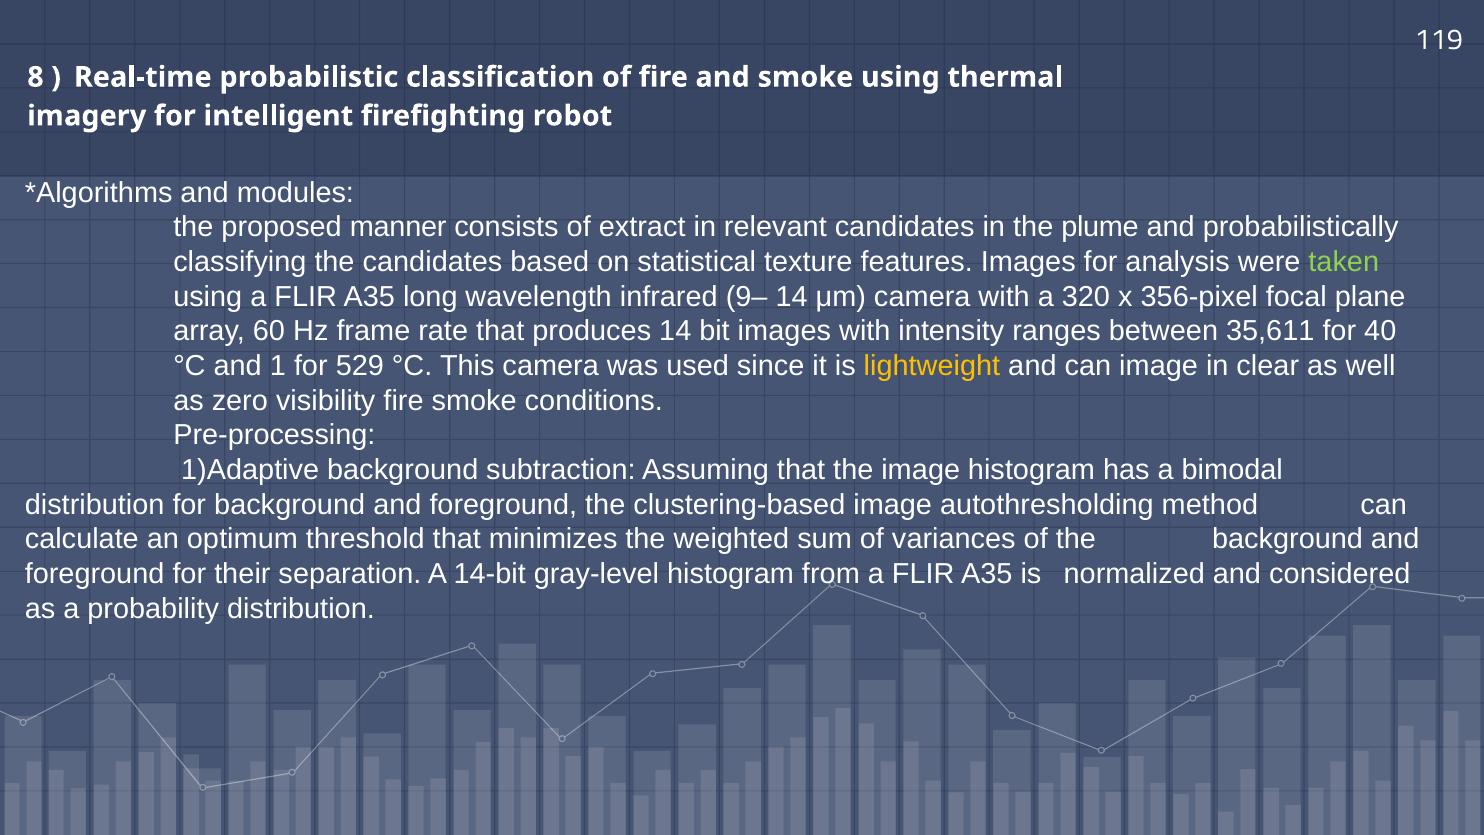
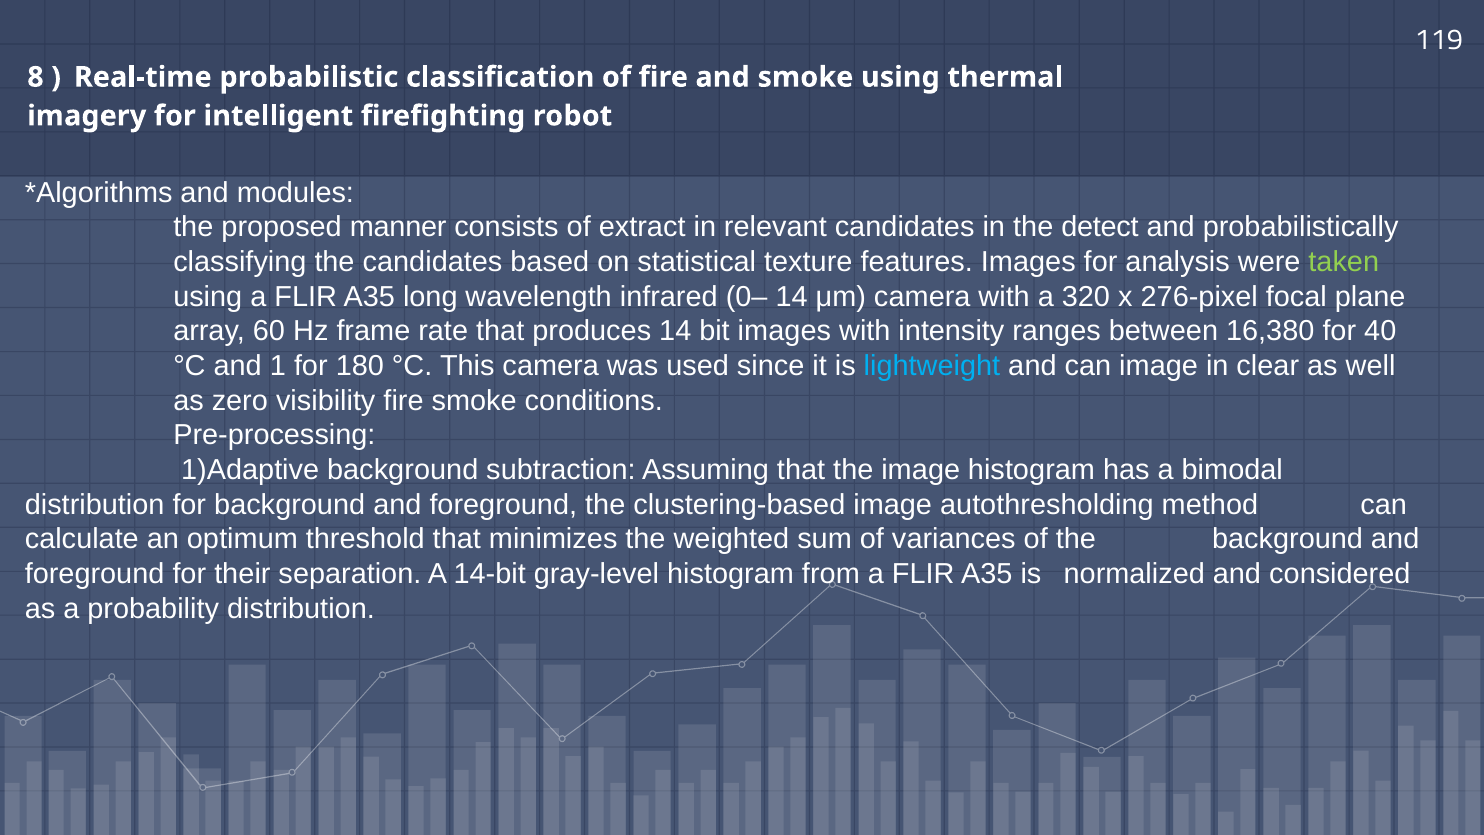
plume: plume -> detect
9–: 9– -> 0–
356-pixel: 356-pixel -> 276-pixel
35,611: 35,611 -> 16,380
529: 529 -> 180
lightweight colour: yellow -> light blue
